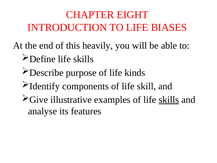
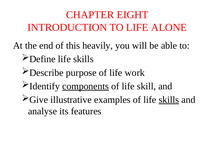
BIASES: BIASES -> ALONE
kinds: kinds -> work
components underline: none -> present
